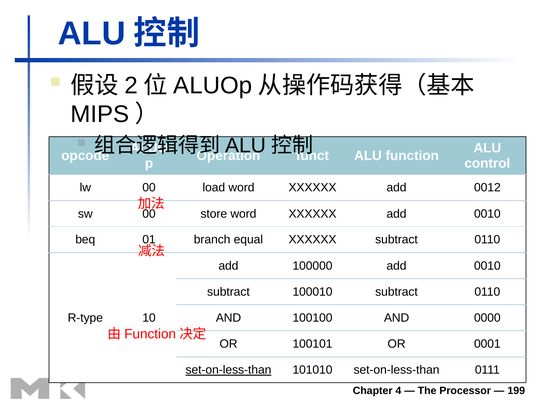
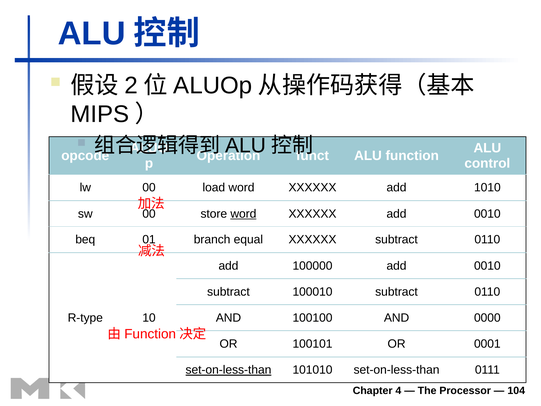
0012: 0012 -> 1010
word at (243, 214) underline: none -> present
199: 199 -> 104
